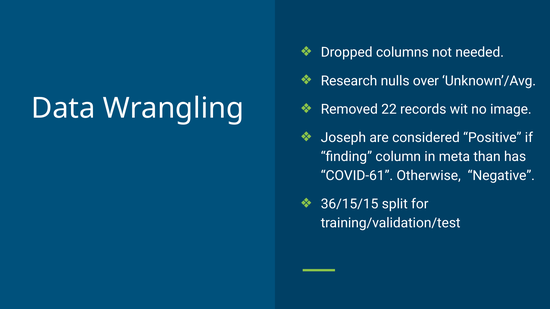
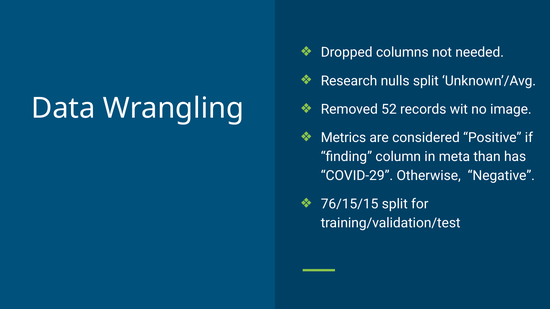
nulls over: over -> split
22: 22 -> 52
Joseph: Joseph -> Metrics
COVID-61: COVID-61 -> COVID-29
36/15/15: 36/15/15 -> 76/15/15
